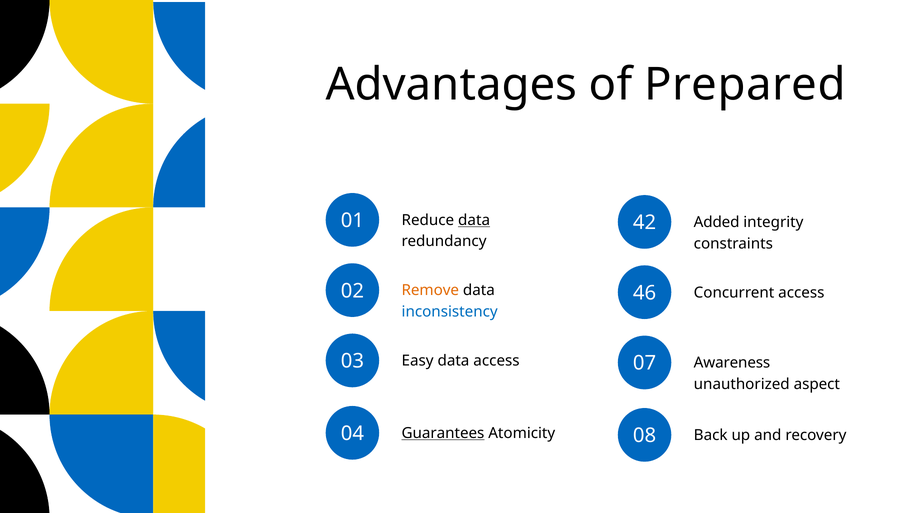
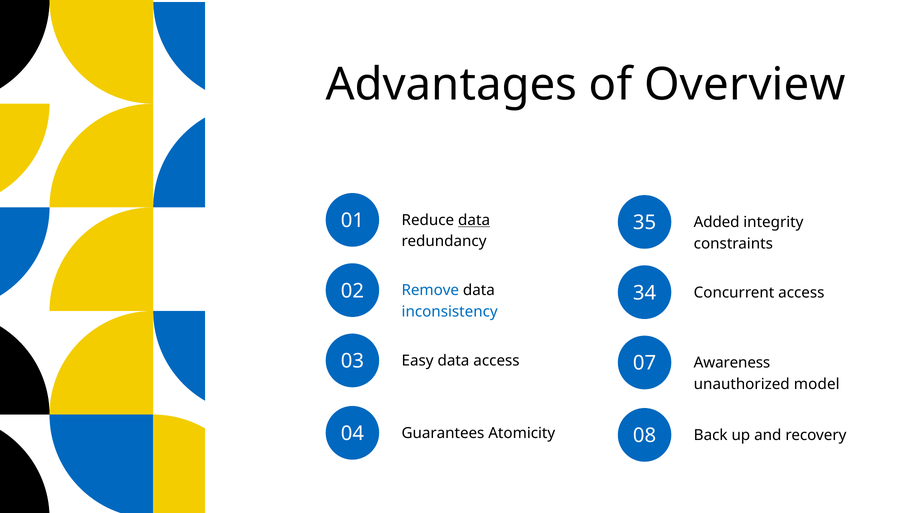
Prepared: Prepared -> Overview
42: 42 -> 35
46: 46 -> 34
Remove colour: orange -> blue
aspect: aspect -> model
Guarantees underline: present -> none
